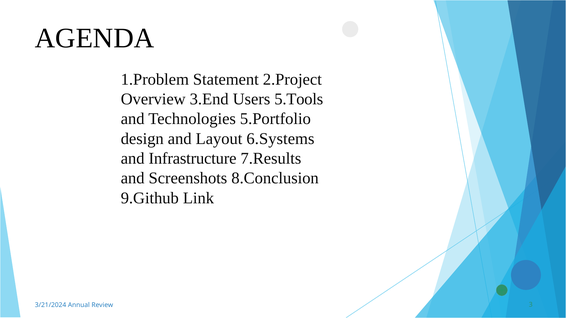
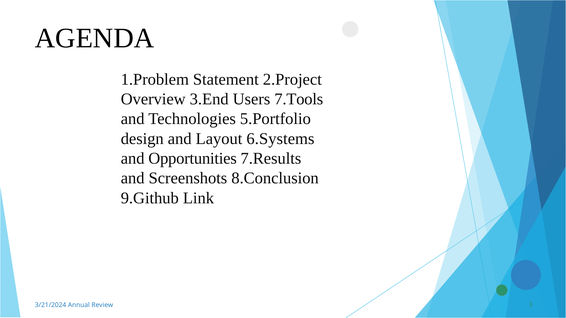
5.Tools: 5.Tools -> 7.Tools
Infrastructure: Infrastructure -> Opportunities
